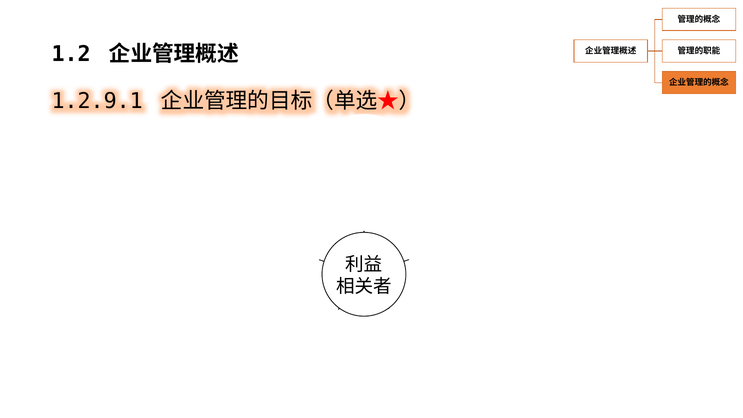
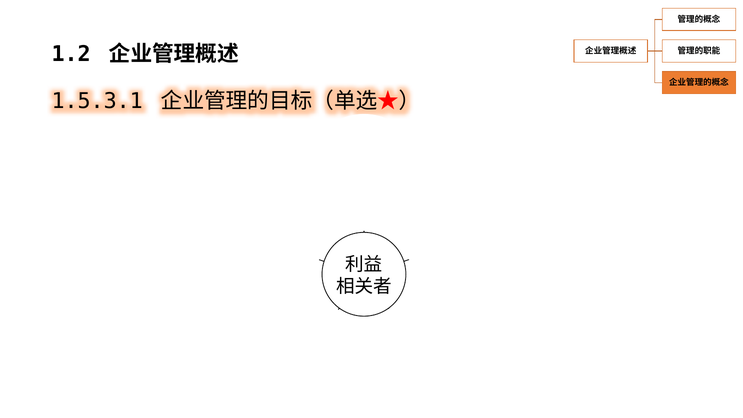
1.2.9.1: 1.2.9.1 -> 1.5.3.1
